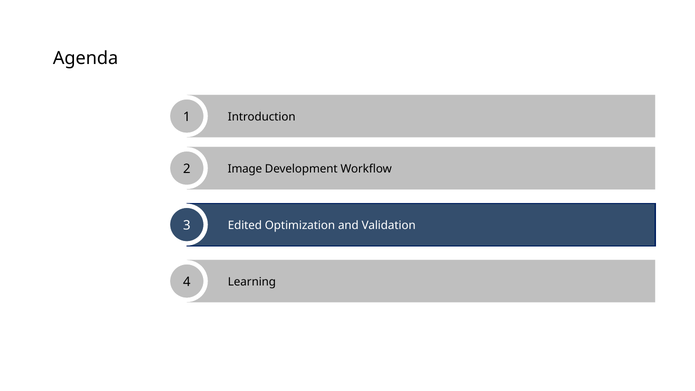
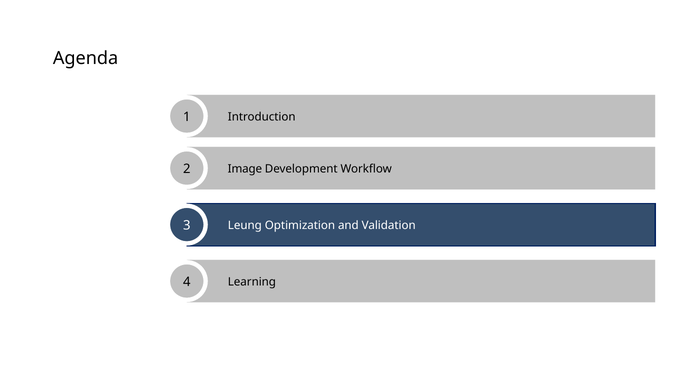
Edited: Edited -> Leung
